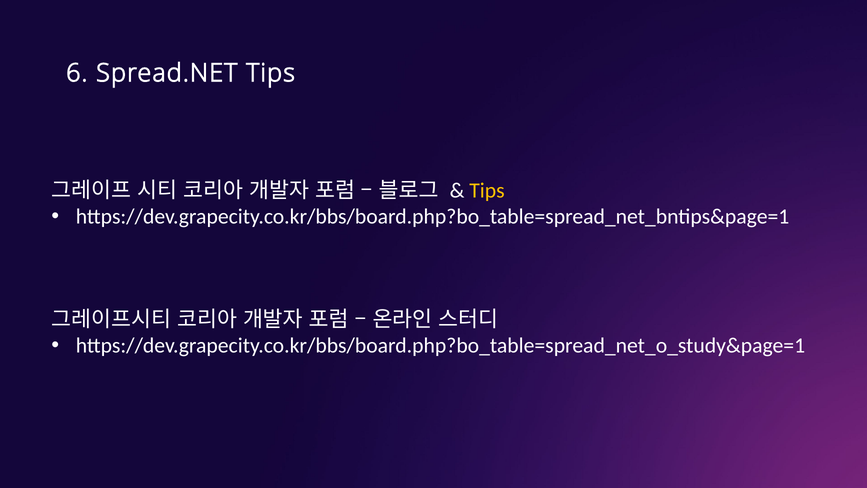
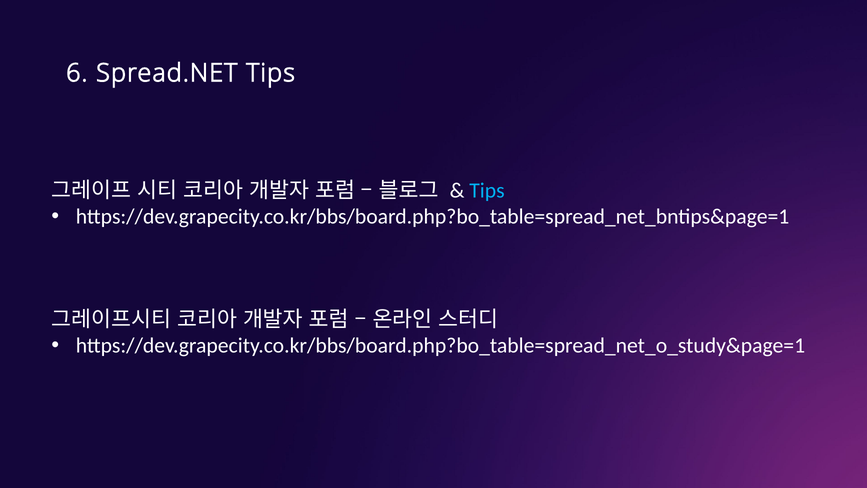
Tips at (487, 191) colour: yellow -> light blue
